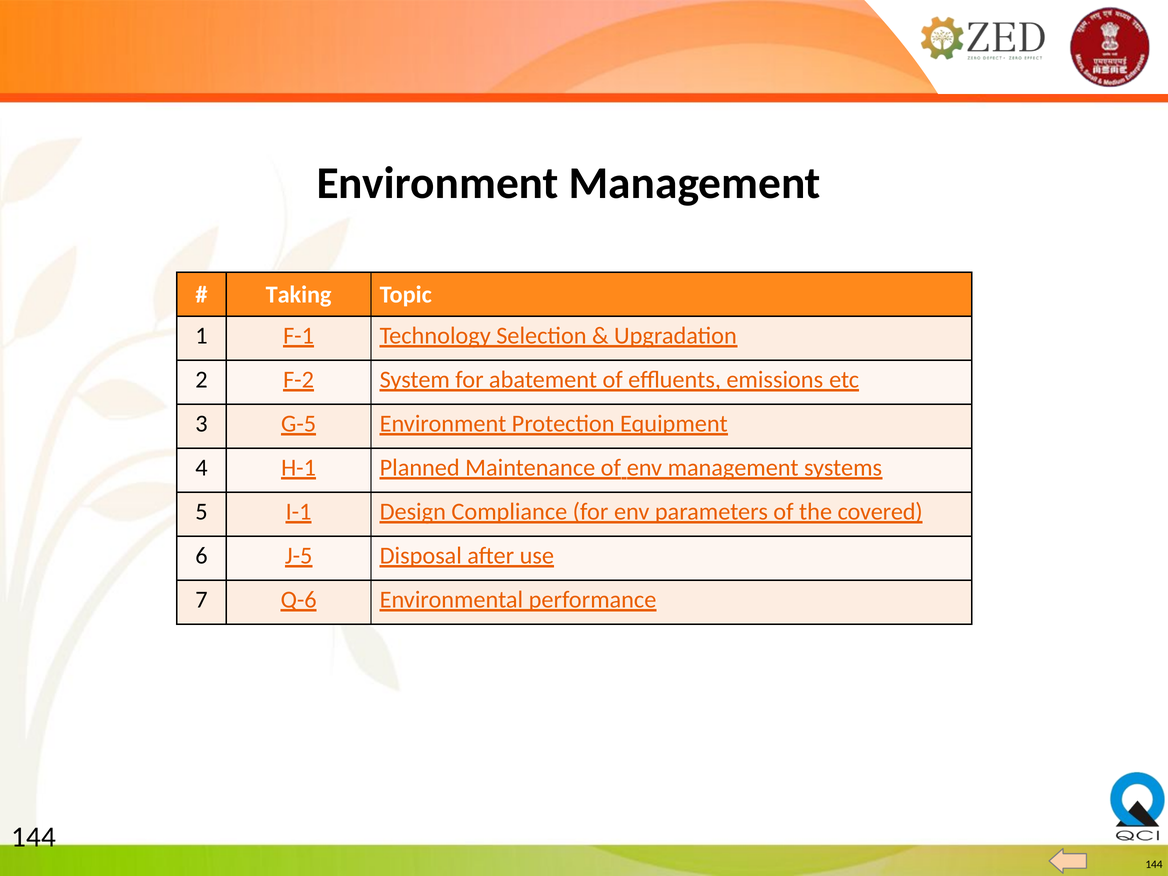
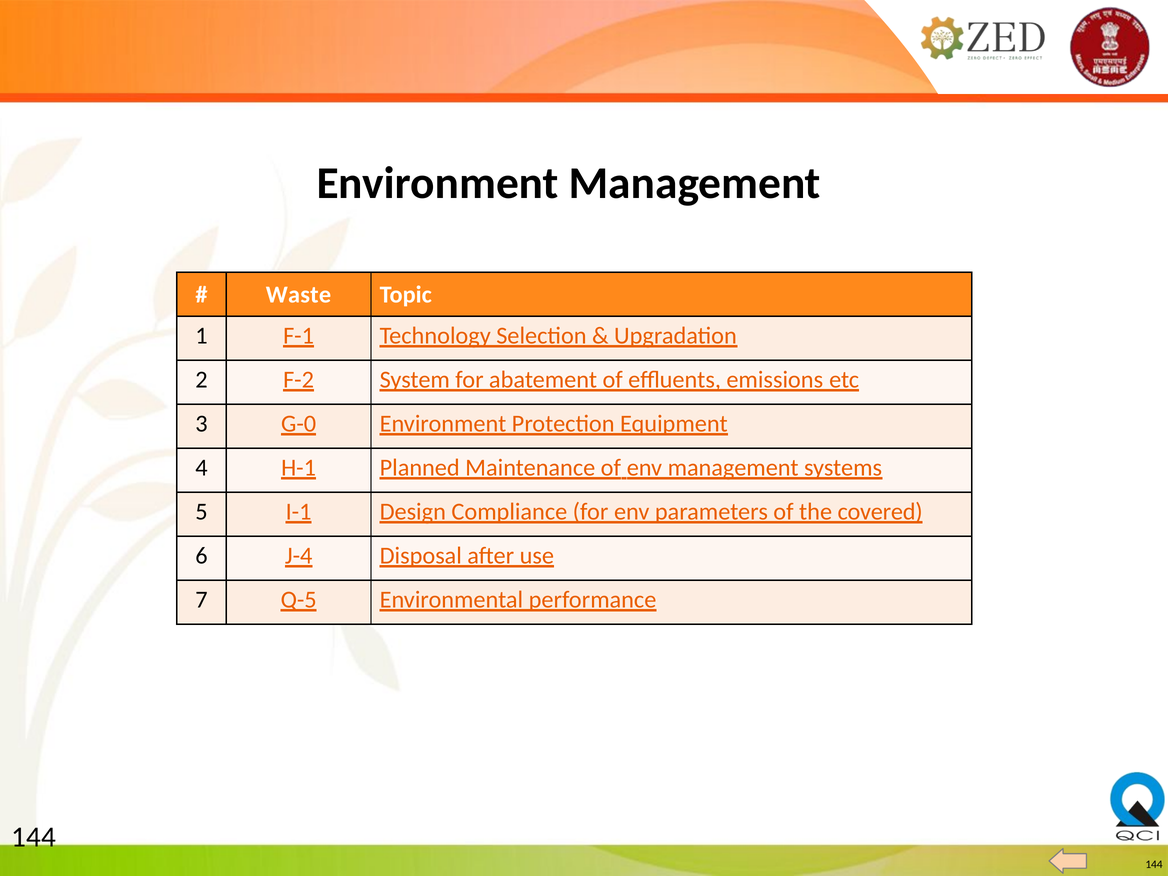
Taking: Taking -> Waste
G-5: G-5 -> G-0
J-5: J-5 -> J-4
Q-6: Q-6 -> Q-5
